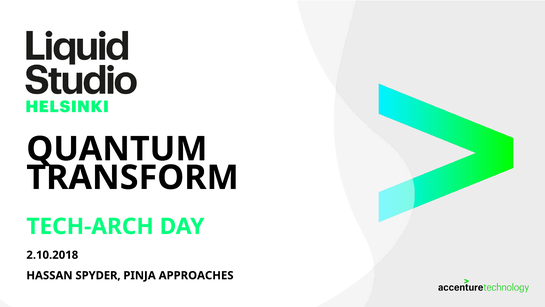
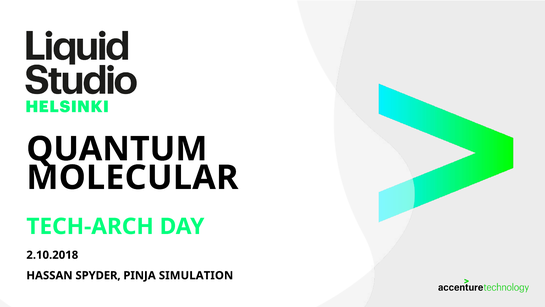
TRANSFORM: TRANSFORM -> MOLECULAR
APPROACHES: APPROACHES -> SIMULATION
